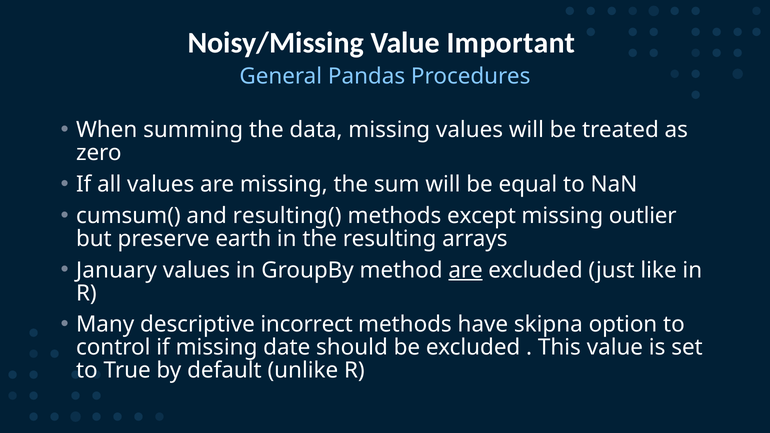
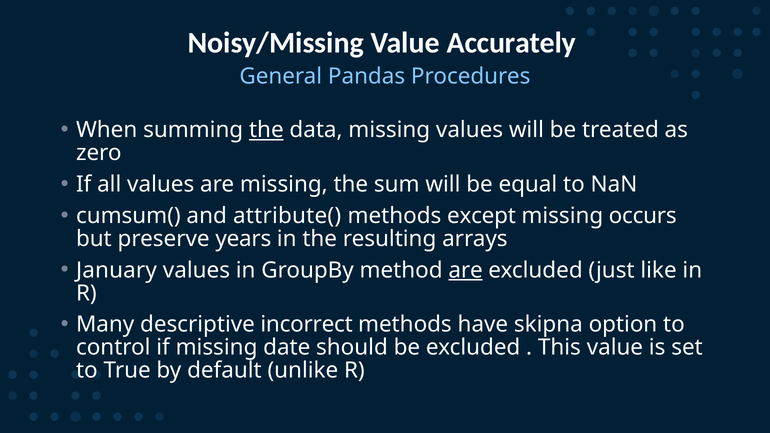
Important: Important -> Accurately
the at (266, 130) underline: none -> present
resulting(: resulting( -> attribute(
outlier: outlier -> occurs
earth: earth -> years
